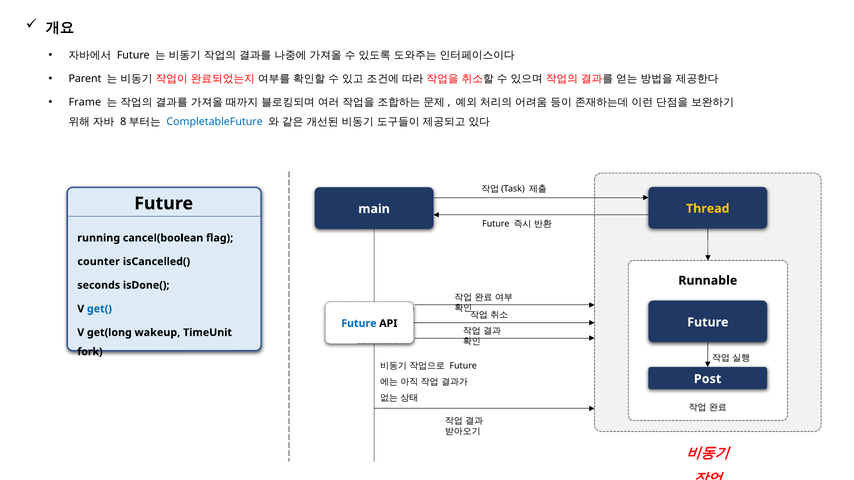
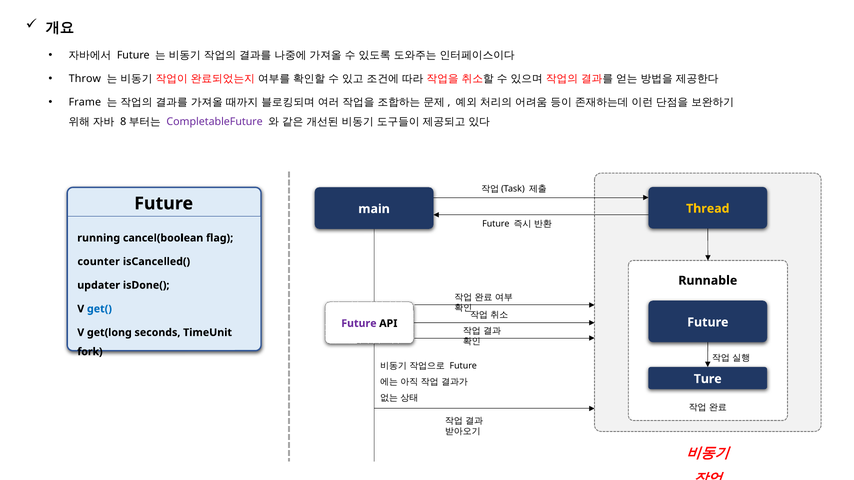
Parent: Parent -> Throw
CompletableFuture colour: blue -> purple
seconds: seconds -> updater
Future at (359, 324) colour: blue -> purple
wakeup: wakeup -> seconds
Post: Post -> Ture
